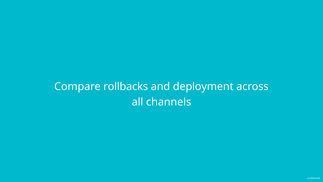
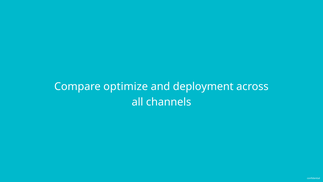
rollbacks: rollbacks -> optimize
